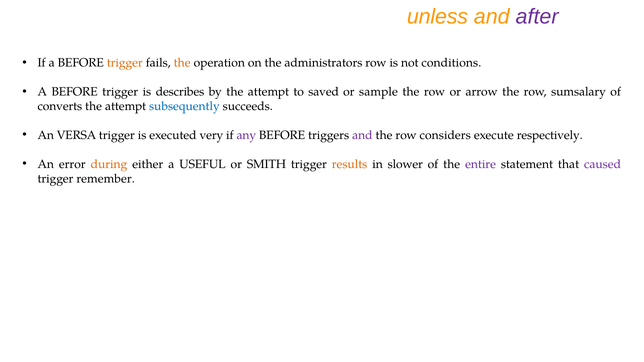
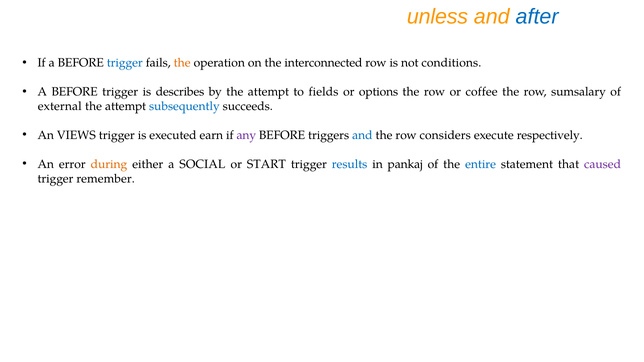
after colour: purple -> blue
trigger at (125, 63) colour: orange -> blue
administrators: administrators -> interconnected
saved: saved -> fields
sample: sample -> options
arrow: arrow -> coffee
converts: converts -> external
VERSA: VERSA -> VIEWS
very: very -> earn
and at (362, 135) colour: purple -> blue
USEFUL: USEFUL -> SOCIAL
SMITH: SMITH -> START
results colour: orange -> blue
slower: slower -> pankaj
entire colour: purple -> blue
